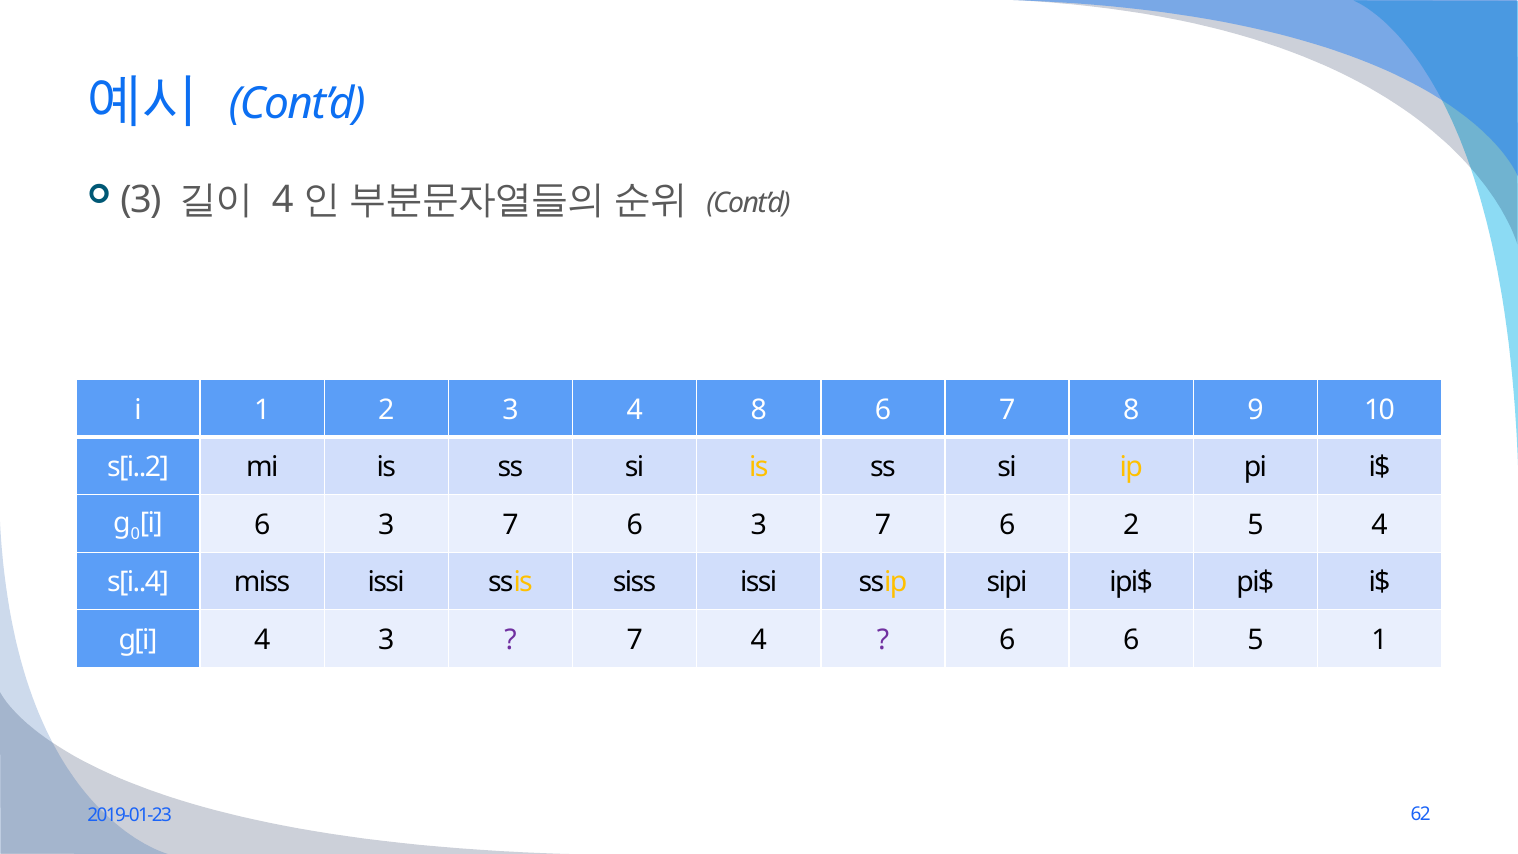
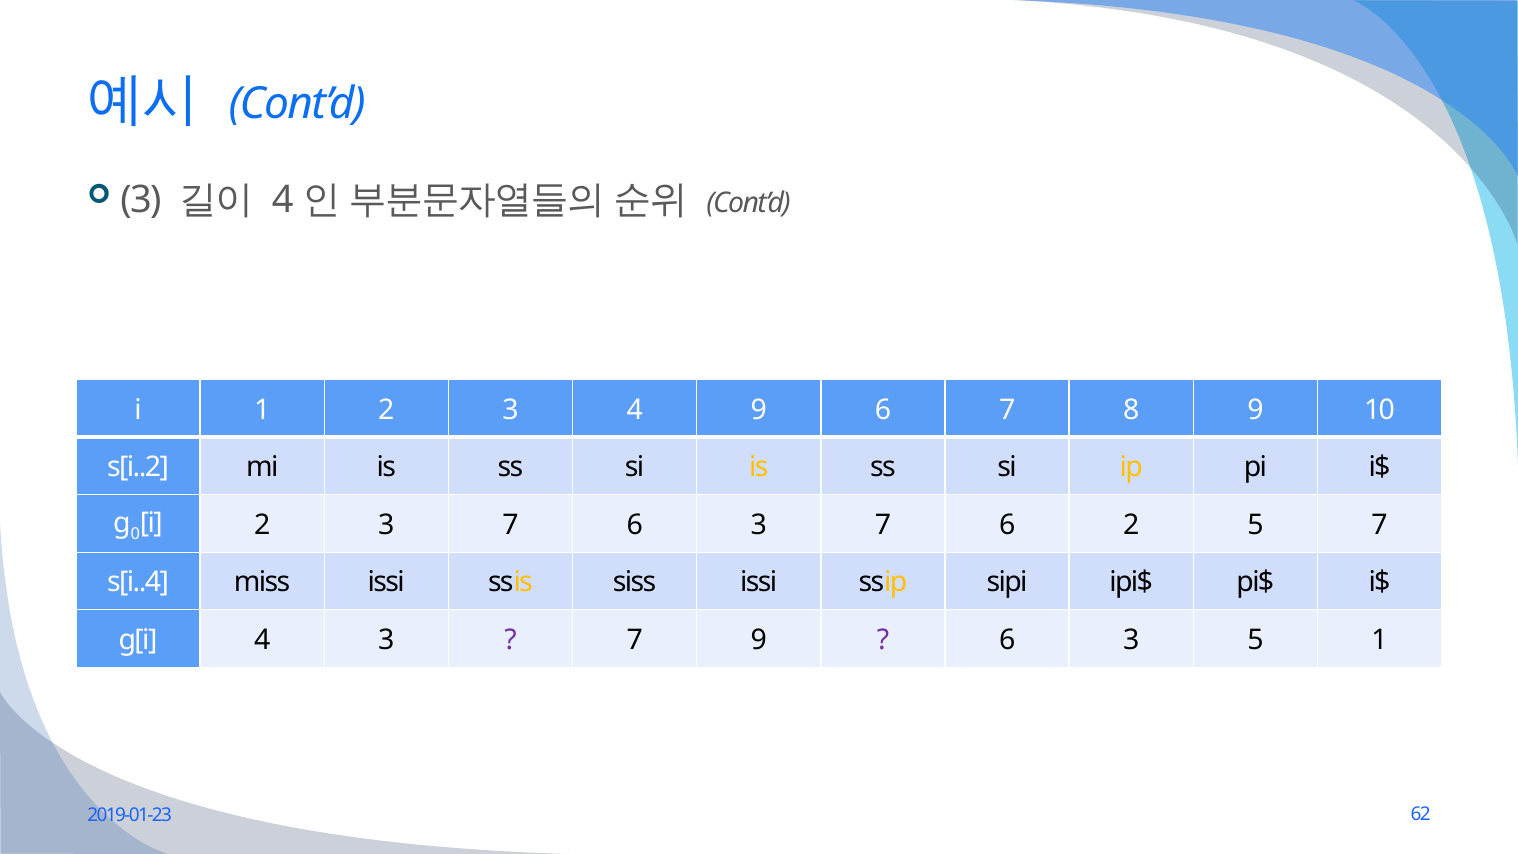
4 8: 8 -> 9
i 6: 6 -> 2
5 4: 4 -> 7
7 4: 4 -> 9
6 at (1131, 640): 6 -> 3
